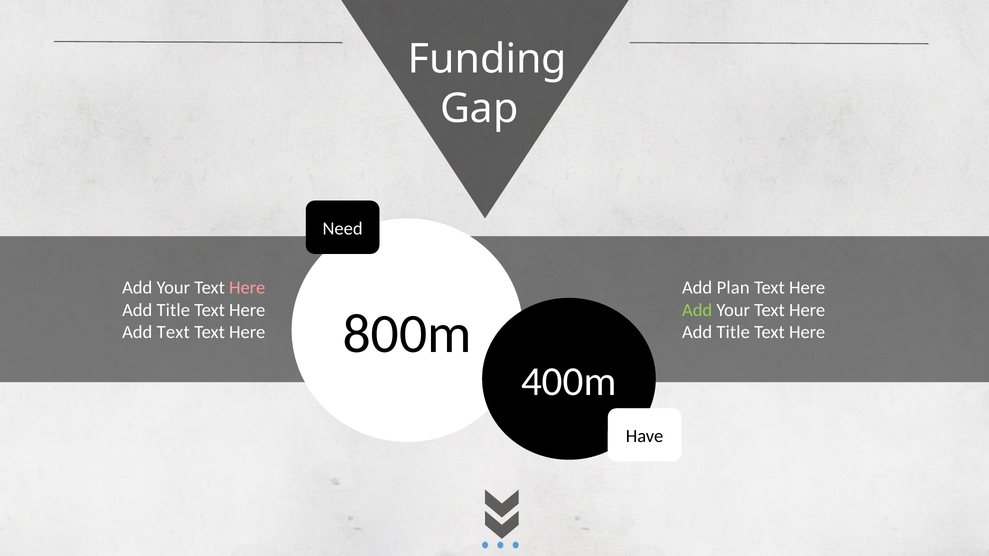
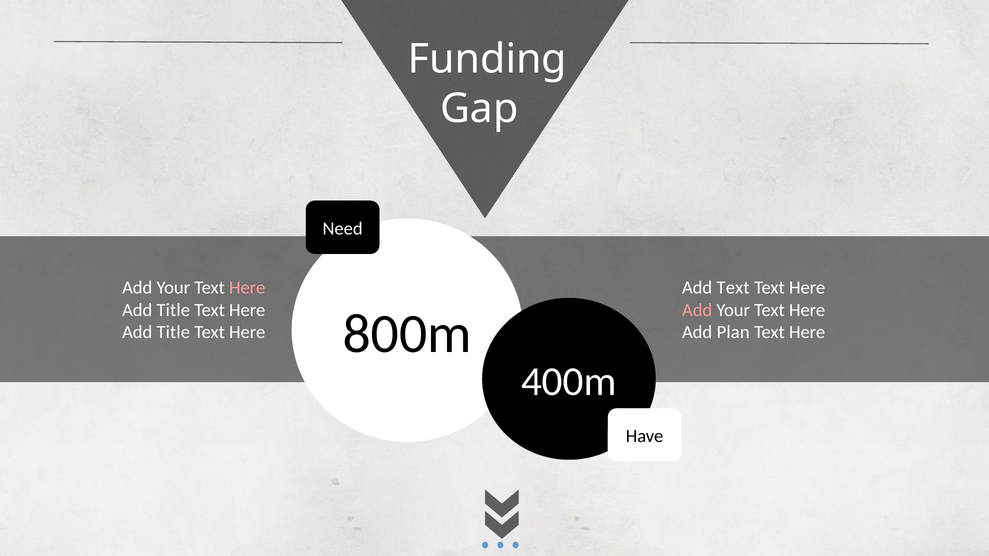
Add Plan: Plan -> Text
Add at (697, 310) colour: light green -> pink
Text at (173, 332): Text -> Title
Title at (733, 332): Title -> Plan
